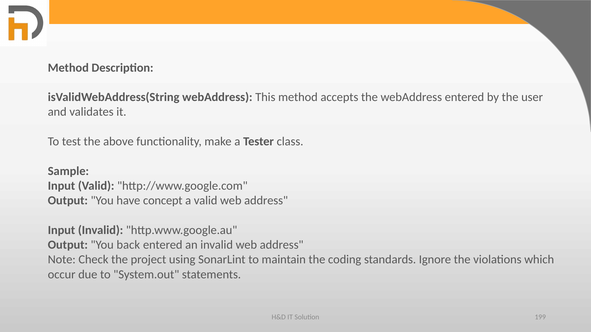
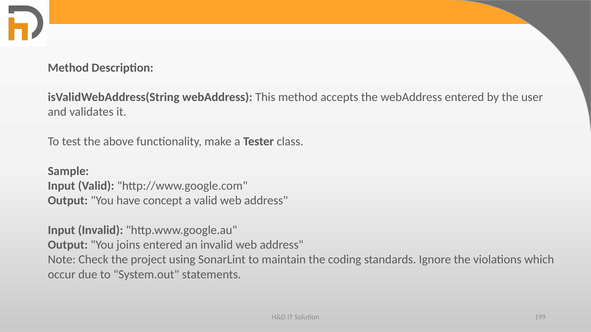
back: back -> joins
